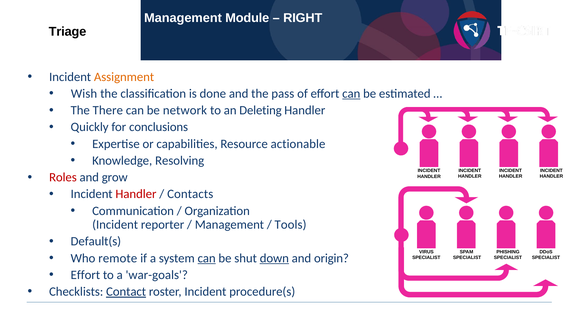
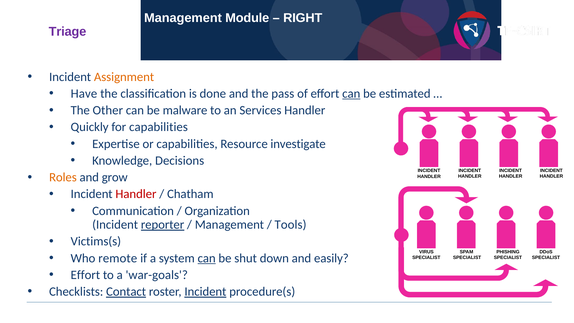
Triage colour: black -> purple
Wish: Wish -> Have
There: There -> Other
network: network -> malware
Deleting: Deleting -> Services
for conclusions: conclusions -> capabilities
actionable: actionable -> investigate
Resolving: Resolving -> Decisions
Roles colour: red -> orange
Contacts: Contacts -> Chatham
reporter underline: none -> present
Default(s: Default(s -> Victims(s
down underline: present -> none
origin: origin -> easily
Incident at (205, 292) underline: none -> present
